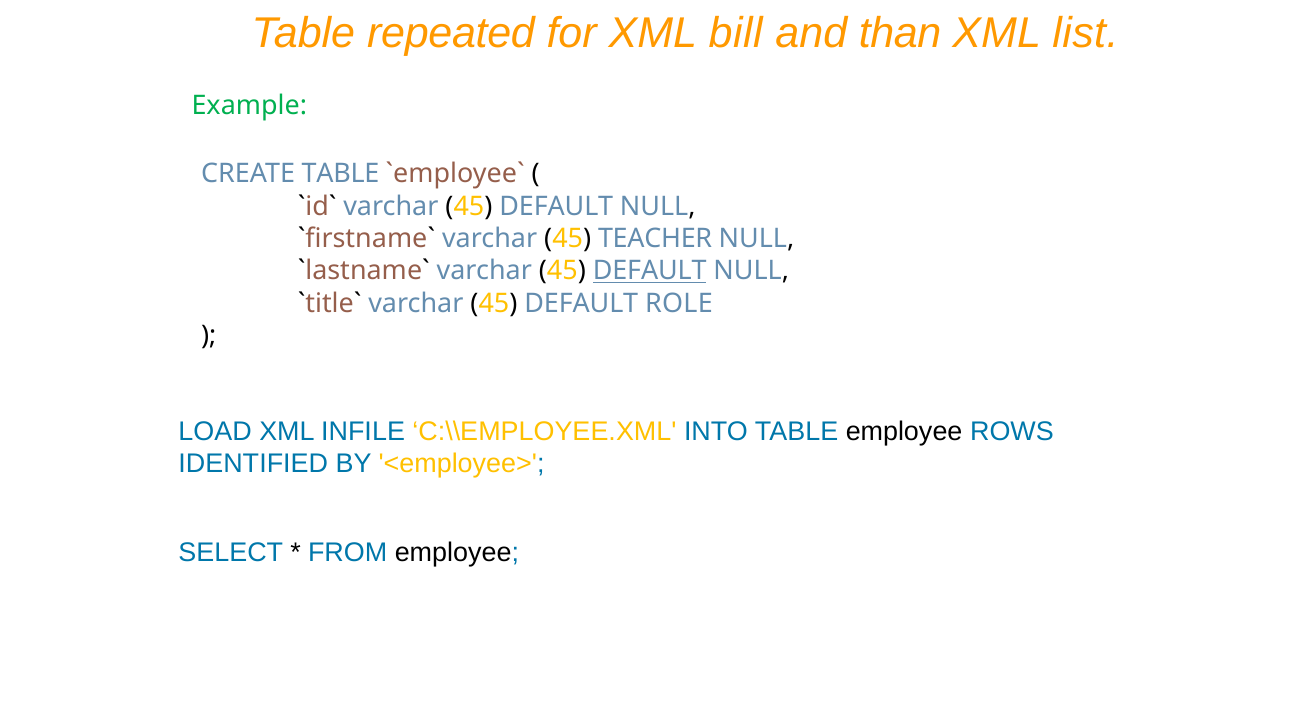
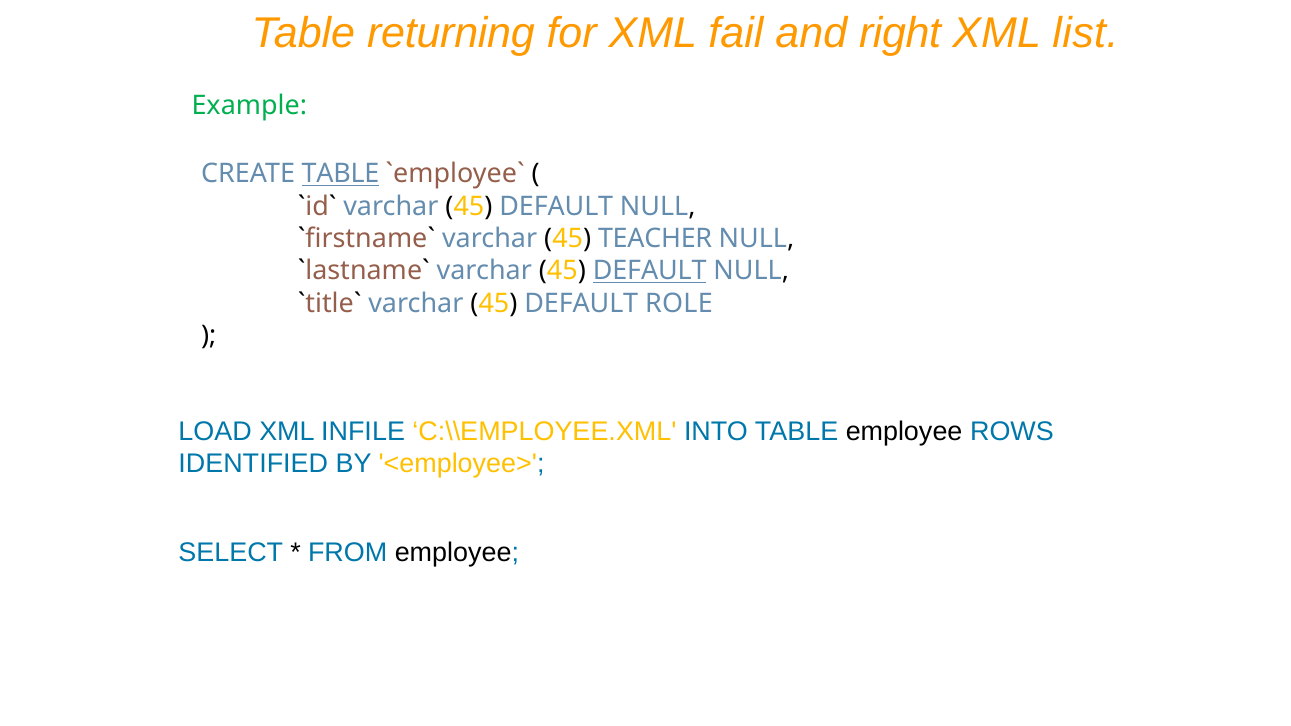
repeated: repeated -> returning
bill: bill -> fail
than: than -> right
TABLE at (340, 174) underline: none -> present
